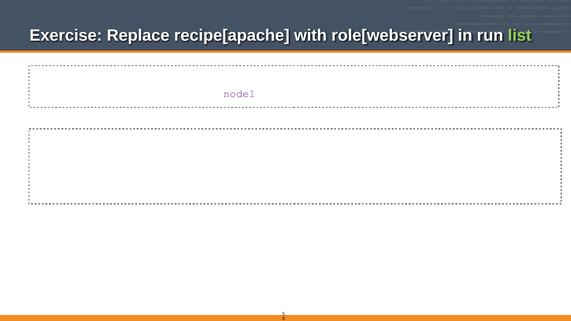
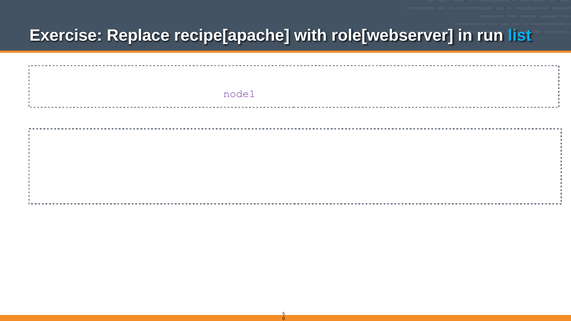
list colour: light green -> light blue
